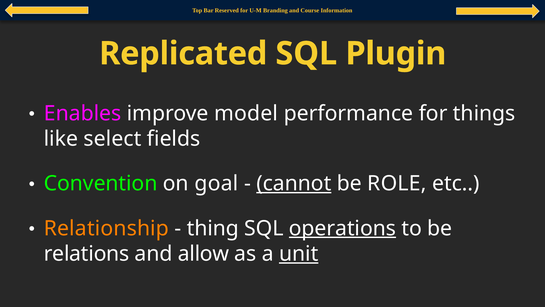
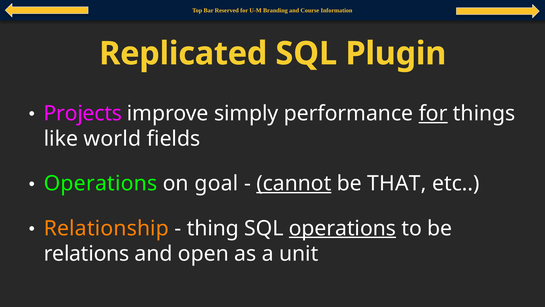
Enables: Enables -> Projects
model: model -> simply
for at (433, 113) underline: none -> present
select: select -> world
Convention at (101, 183): Convention -> Operations
ROLE: ROLE -> THAT
allow: allow -> open
unit underline: present -> none
